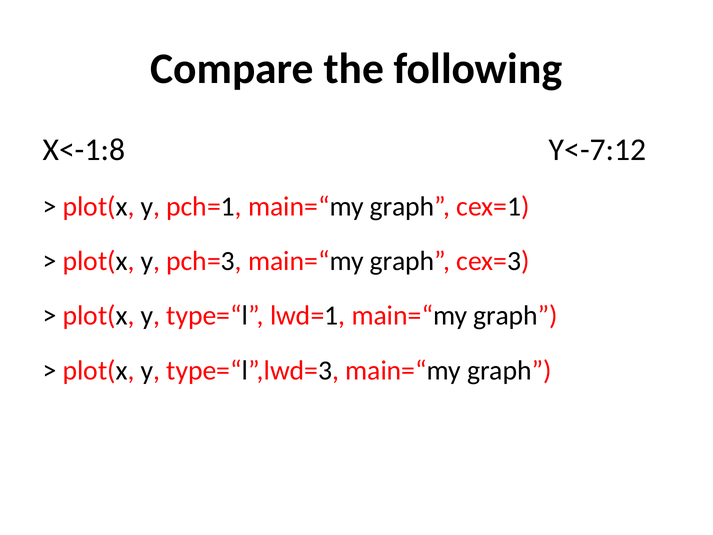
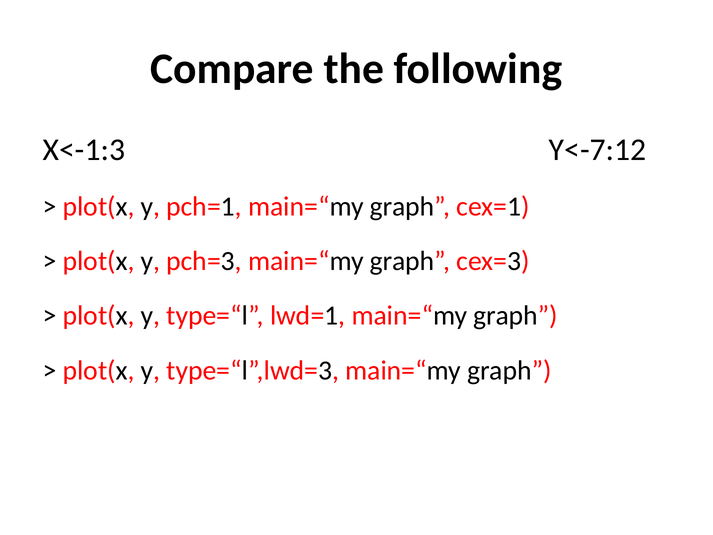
X<-1:8: X<-1:8 -> X<-1:3
